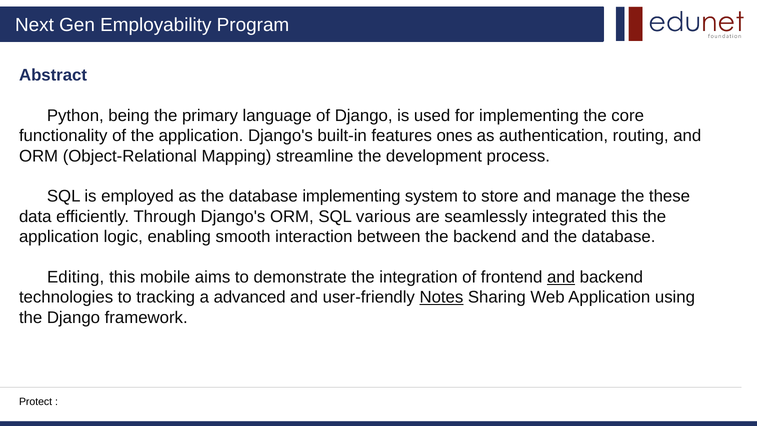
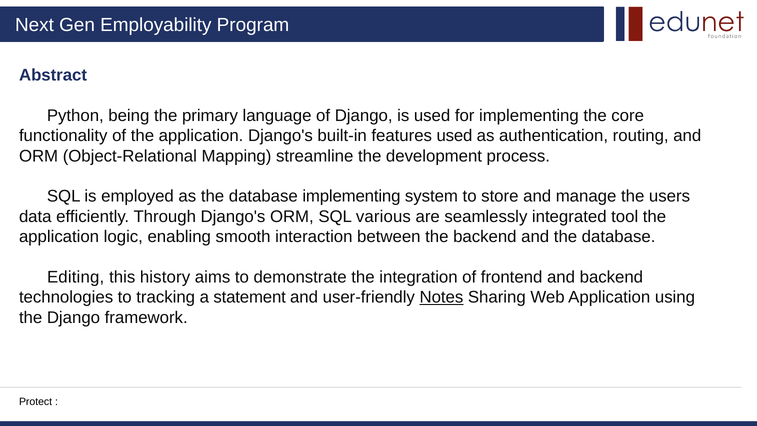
features ones: ones -> used
these: these -> users
integrated this: this -> tool
mobile: mobile -> history
and at (561, 277) underline: present -> none
advanced: advanced -> statement
